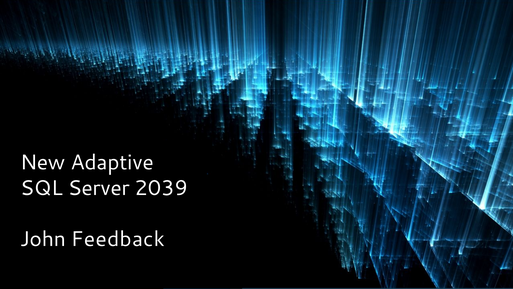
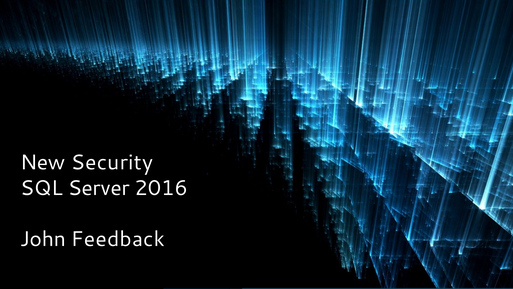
Adaptive: Adaptive -> Security
2039: 2039 -> 2016
